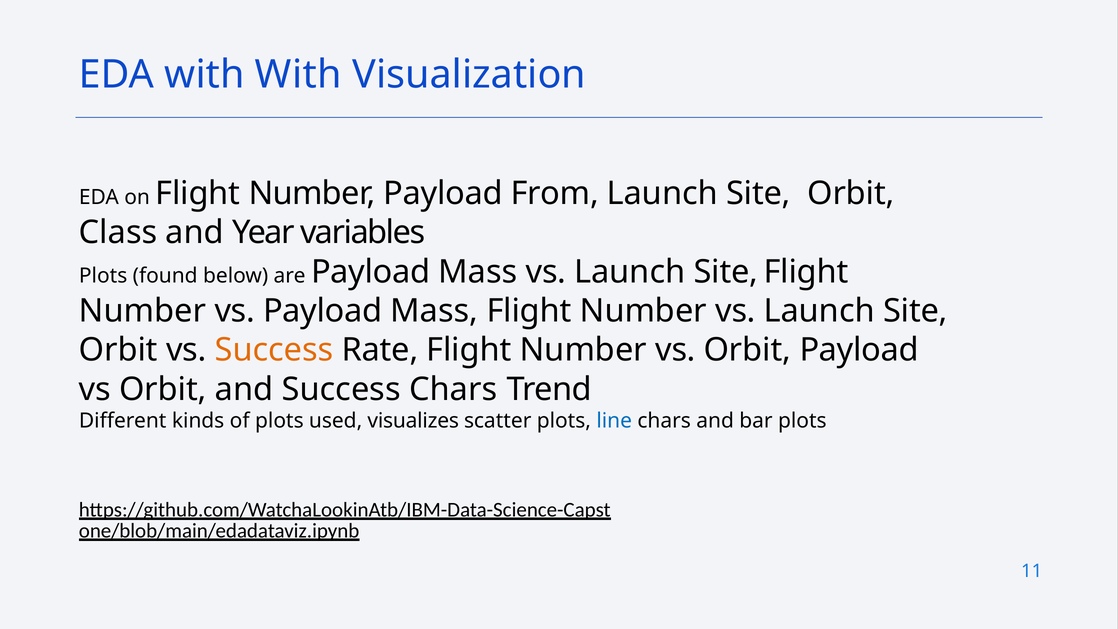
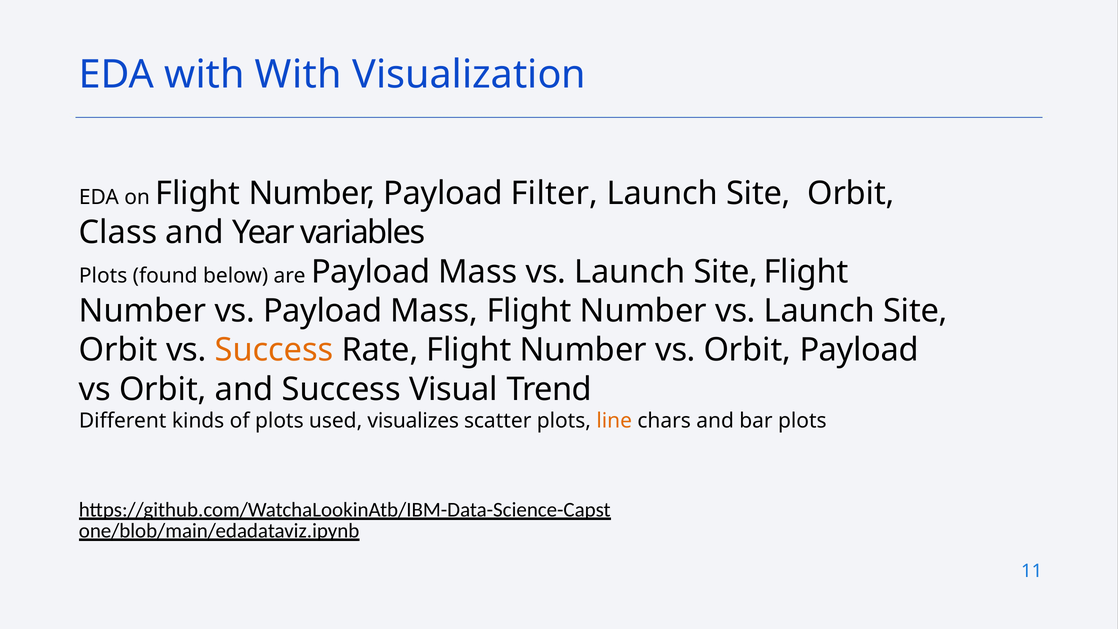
From: From -> Filter
Success Chars: Chars -> Visual
line colour: blue -> orange
